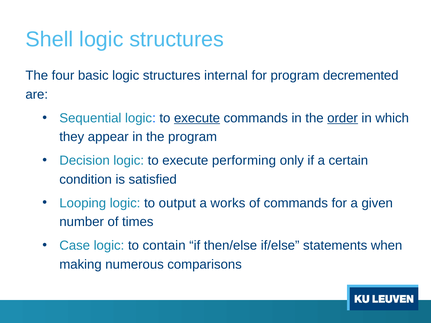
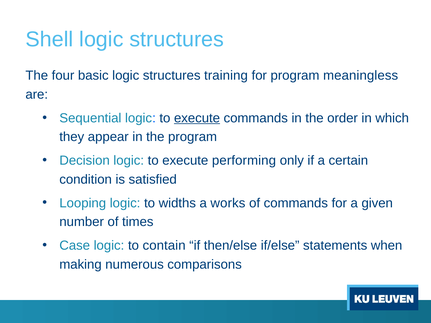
internal: internal -> training
decremented: decremented -> meaningless
order underline: present -> none
output: output -> widths
